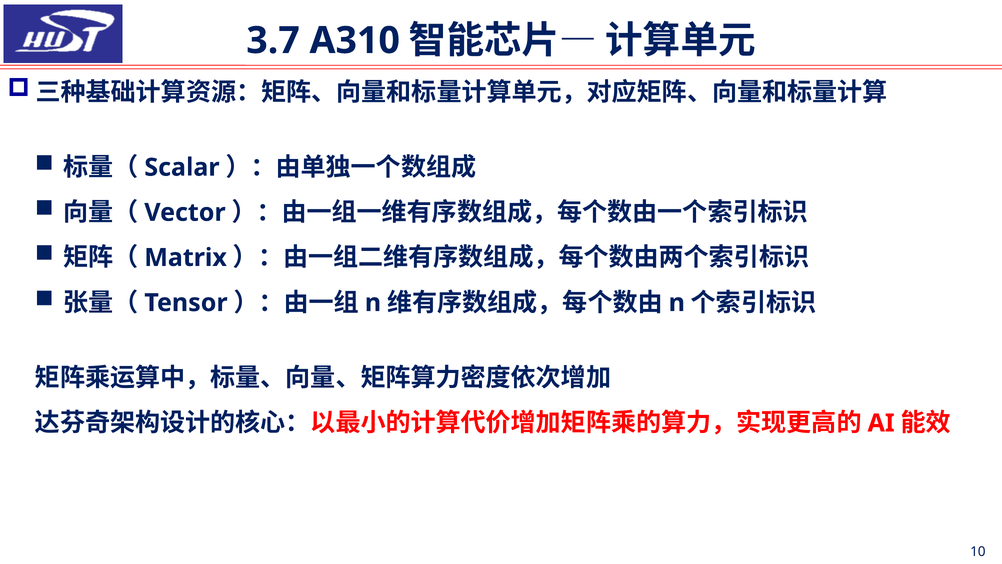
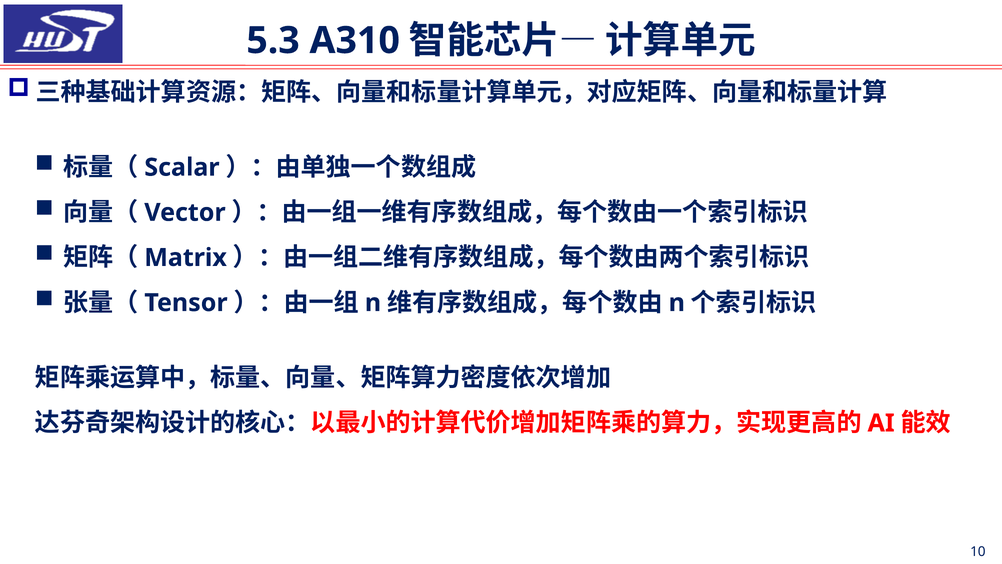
3.7: 3.7 -> 5.3
